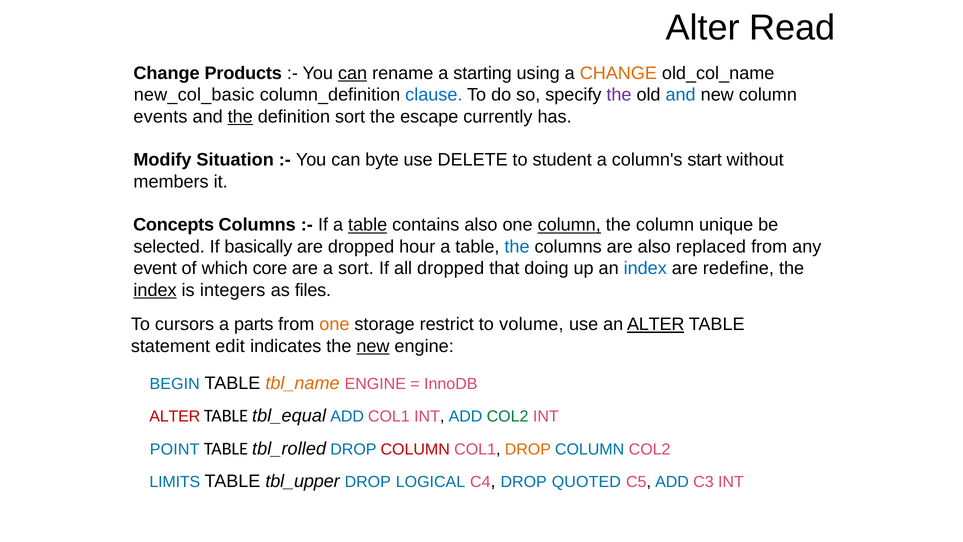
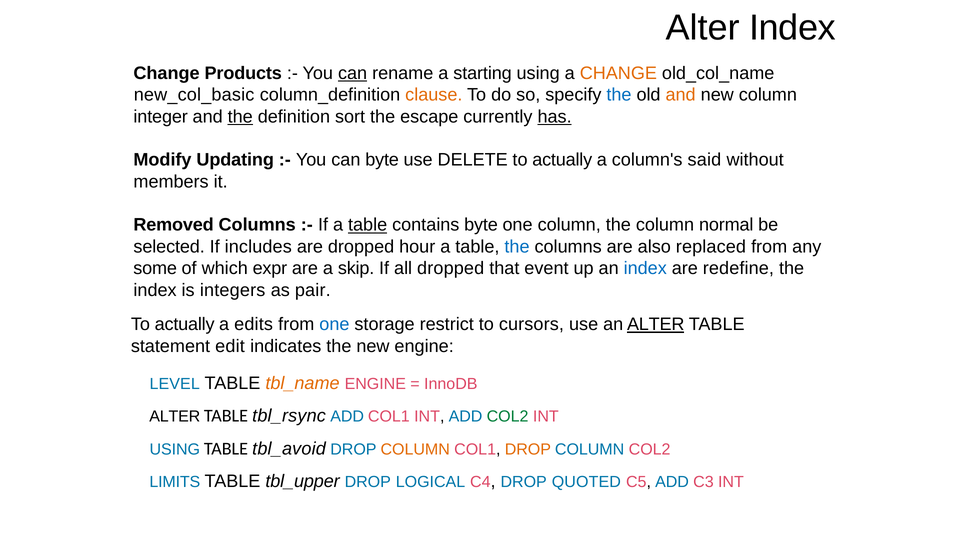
Alter Read: Read -> Index
clause colour: blue -> orange
the at (619, 95) colour: purple -> blue
and at (681, 95) colour: blue -> orange
events: events -> integer
has underline: none -> present
Situation: Situation -> Updating
student at (562, 160): student -> actually
start: start -> said
Concepts: Concepts -> Removed
contains also: also -> byte
column at (569, 225) underline: present -> none
unique: unique -> normal
basically: basically -> includes
event: event -> some
core: core -> expr
a sort: sort -> skip
doing: doing -> event
index at (155, 290) underline: present -> none
files: files -> pair
cursors at (185, 324): cursors -> actually
parts: parts -> edits
one at (334, 324) colour: orange -> blue
volume: volume -> cursors
new at (373, 346) underline: present -> none
BEGIN: BEGIN -> LEVEL
ALTER at (175, 417) colour: red -> black
tbl_equal: tbl_equal -> tbl_rsync
POINT at (175, 449): POINT -> USING
tbl_rolled: tbl_rolled -> tbl_avoid
COLUMN at (415, 449) colour: red -> orange
